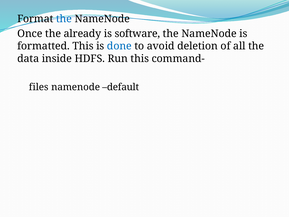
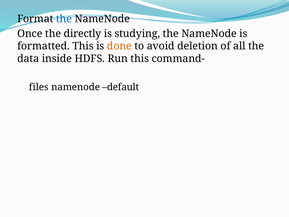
already: already -> directly
software: software -> studying
done colour: blue -> orange
